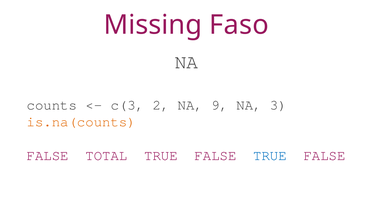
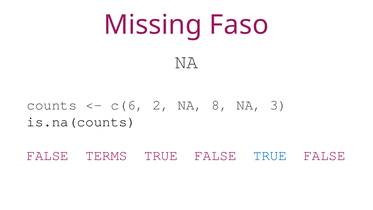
c(3: c(3 -> c(6
9: 9 -> 8
is.na(counts colour: orange -> black
TOTAL: TOTAL -> TERMS
